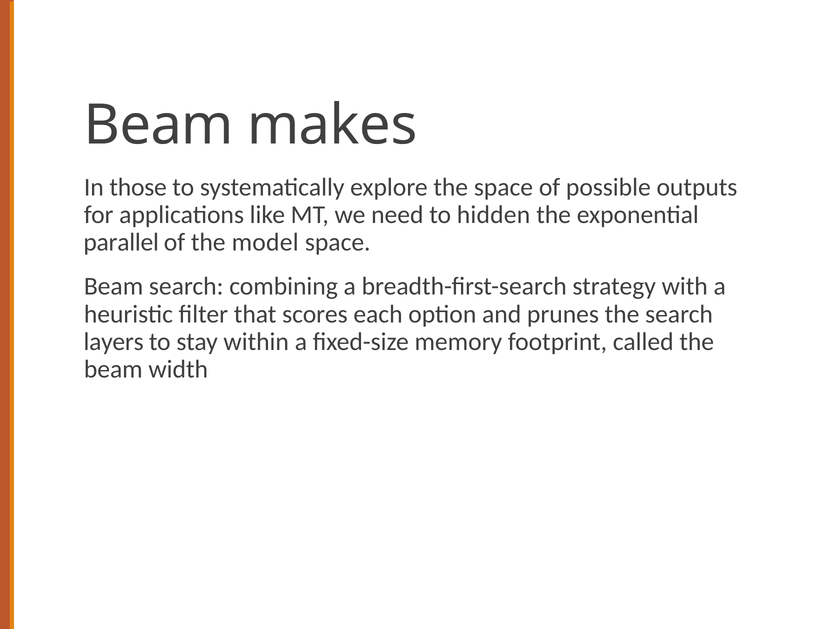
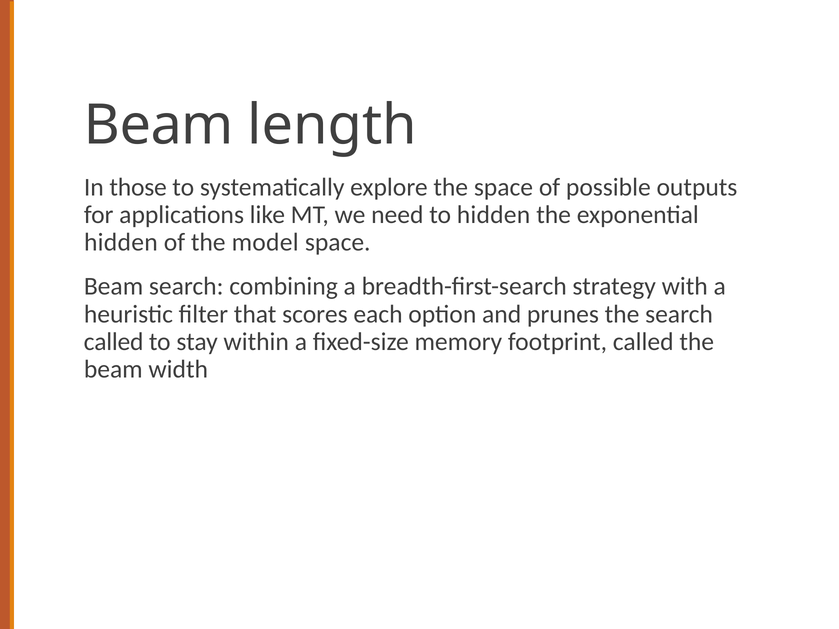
makes: makes -> length
parallel at (121, 243): parallel -> hidden
layers at (114, 342): layers -> called
